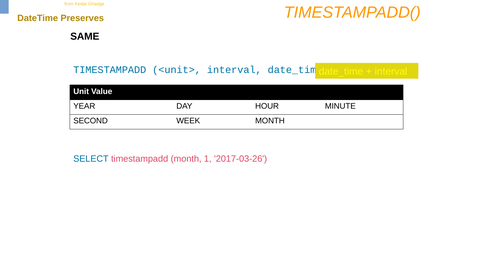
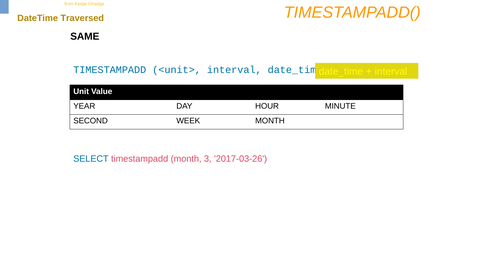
Preserves: Preserves -> Traversed
1: 1 -> 3
